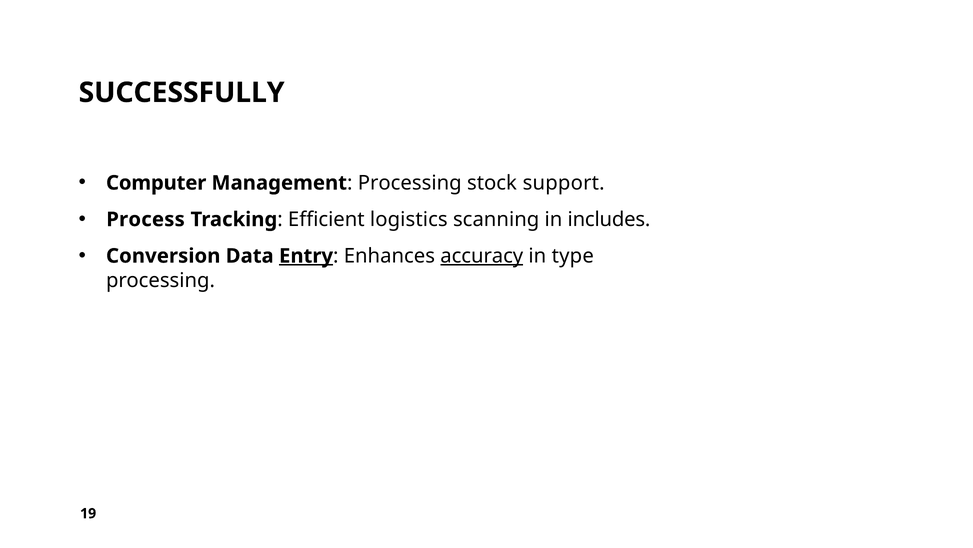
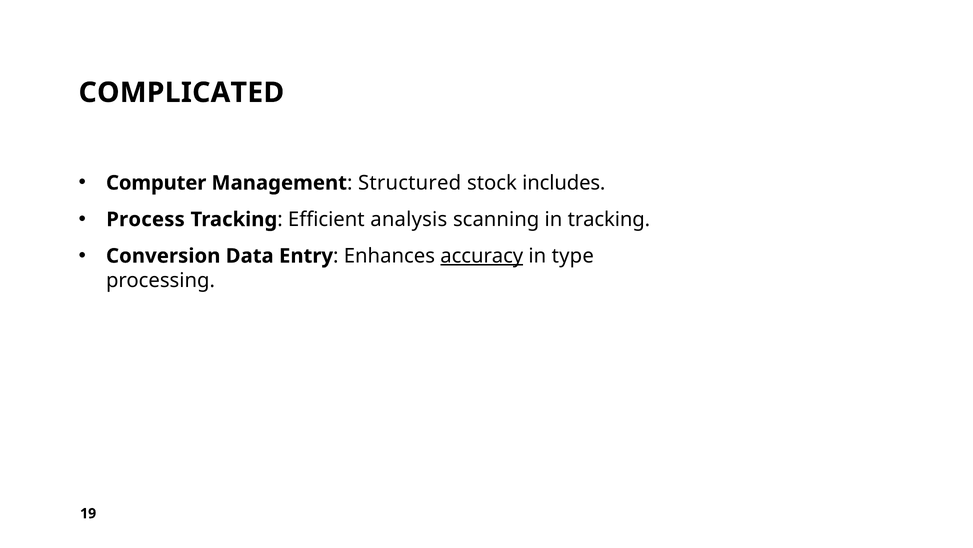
SUCCESSFULLY: SUCCESSFULLY -> COMPLICATED
Processing at (410, 183): Processing -> Structured
support: support -> includes
logistics: logistics -> analysis
in includes: includes -> tracking
Entry underline: present -> none
